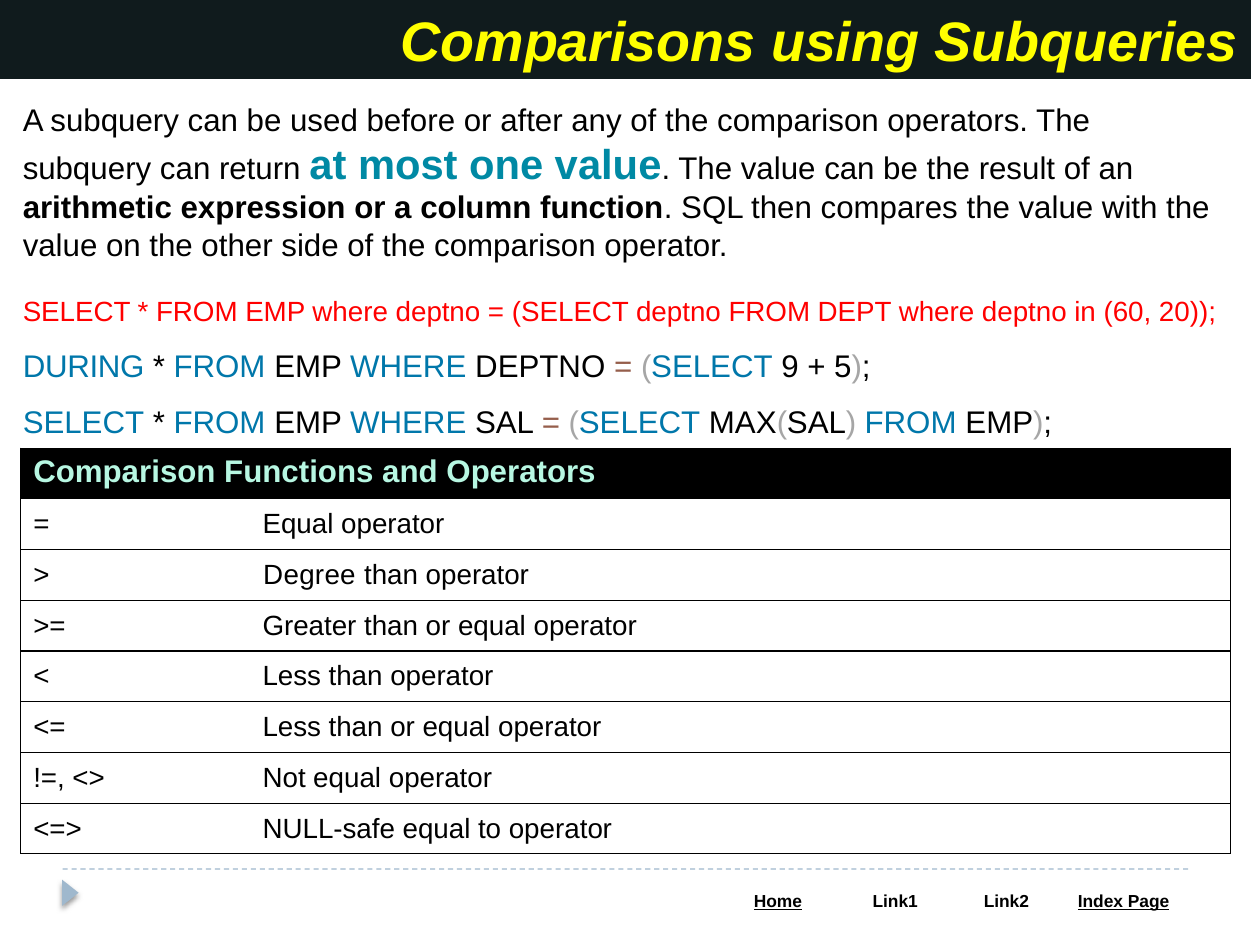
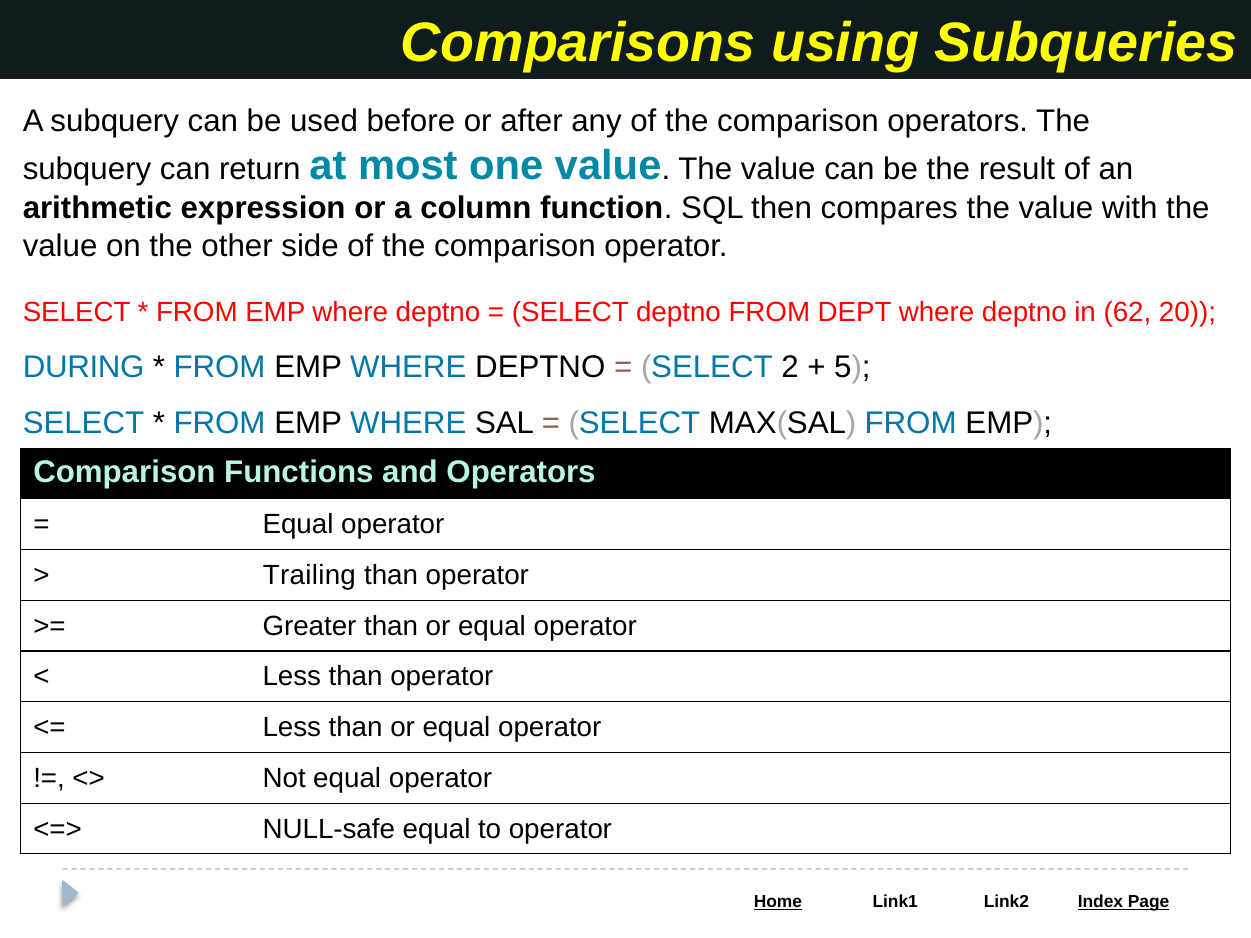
60: 60 -> 62
9: 9 -> 2
Degree: Degree -> Trailing
